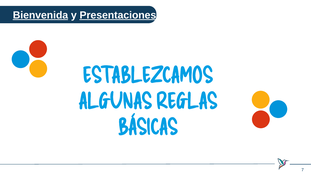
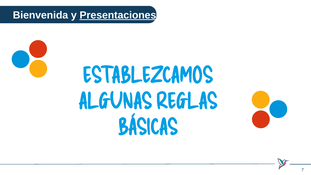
Bienvenida underline: present -> none
